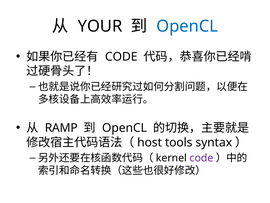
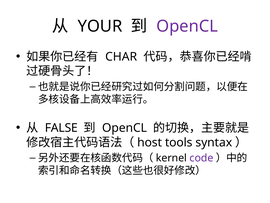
OpenCL at (187, 26) colour: blue -> purple
CODE at (121, 57): CODE -> CHAR
RAMP: RAMP -> FALSE
